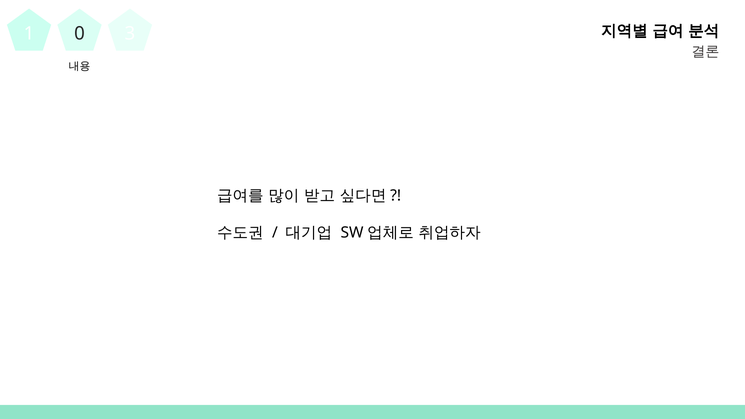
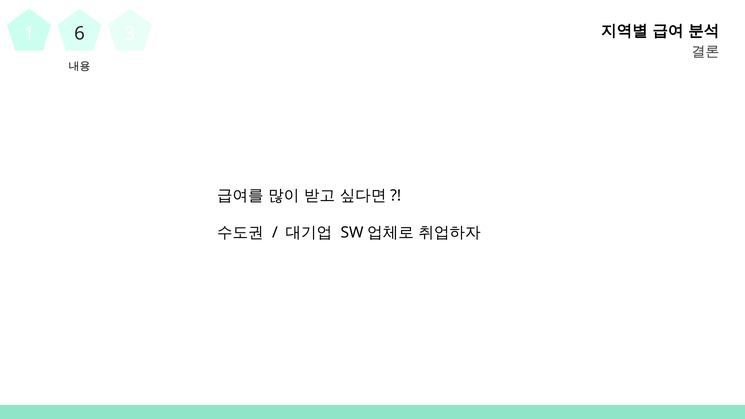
0: 0 -> 6
